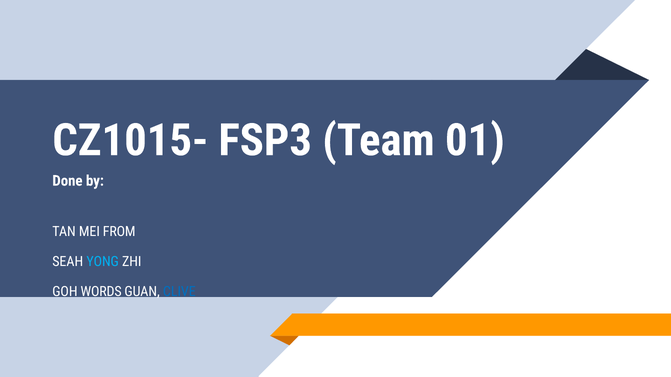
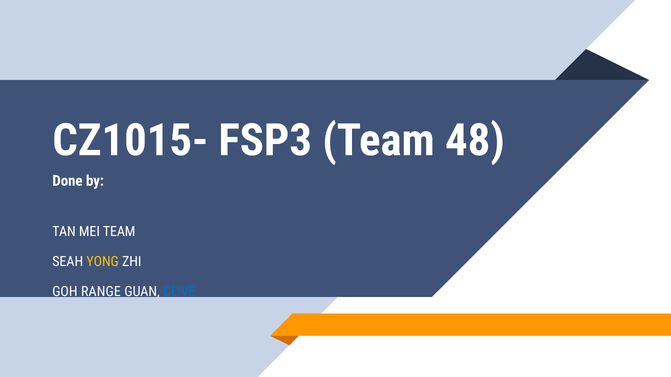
01: 01 -> 48
MEI FROM: FROM -> TEAM
YONG colour: light blue -> yellow
WORDS: WORDS -> RANGE
